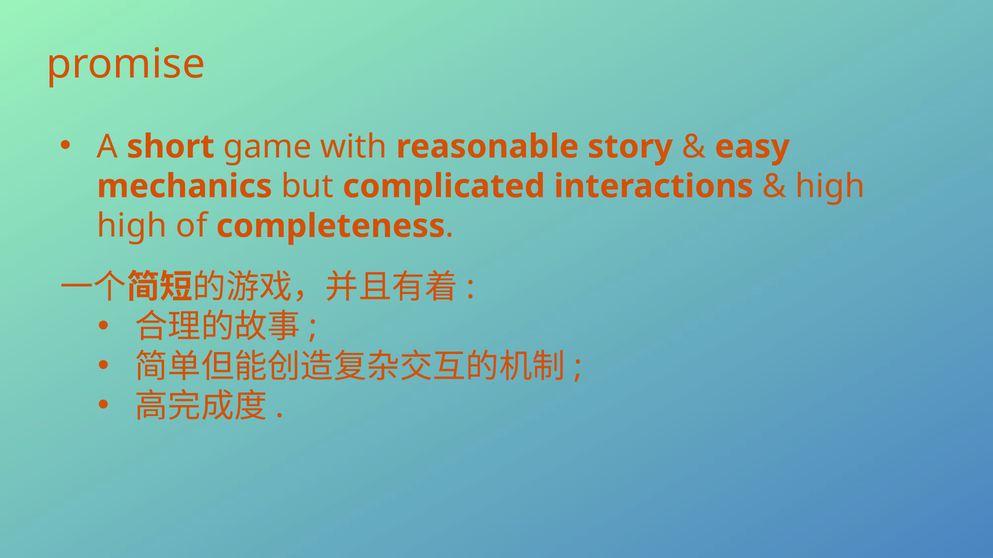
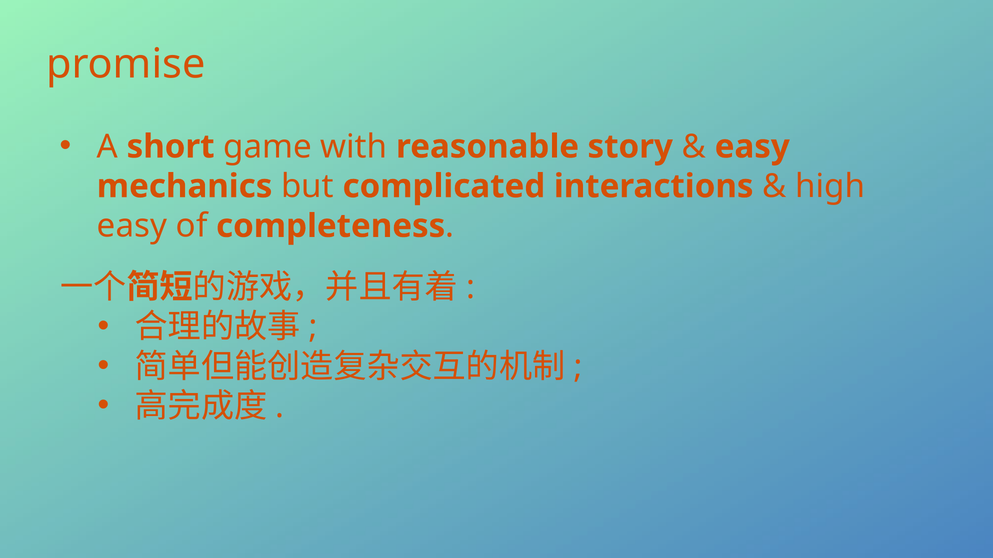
high at (132, 226): high -> easy
